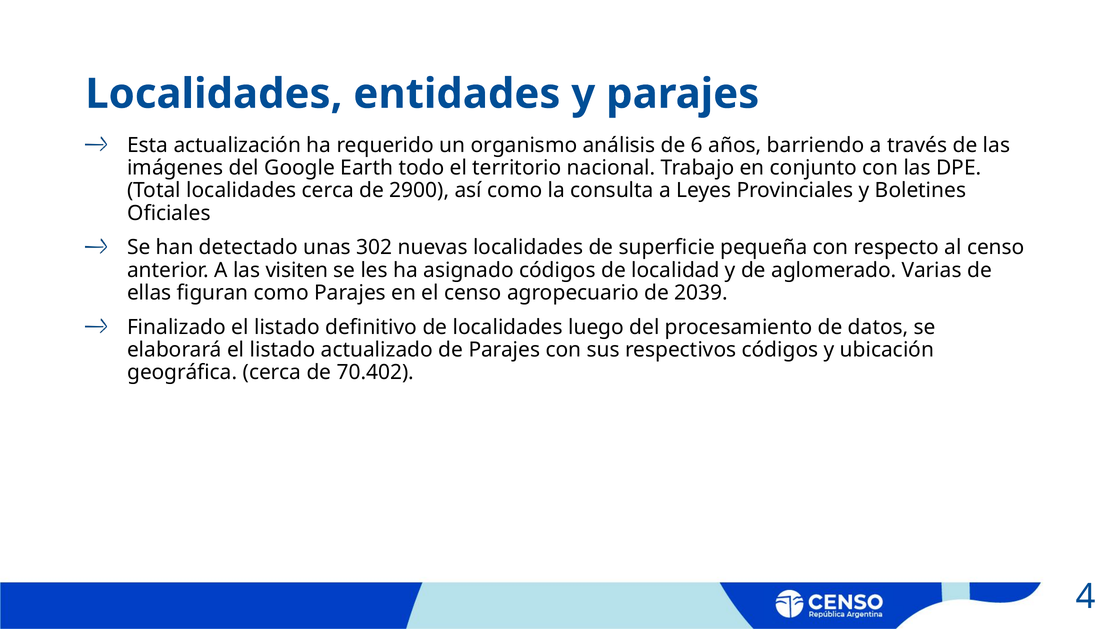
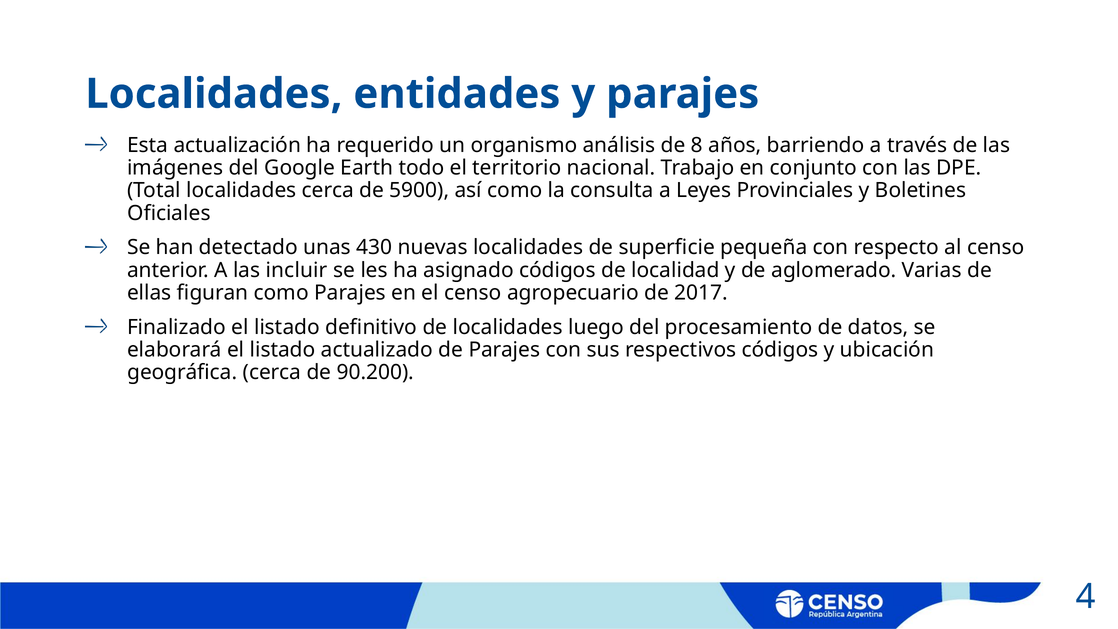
6: 6 -> 8
2900: 2900 -> 5900
302: 302 -> 430
visiten: visiten -> incluir
2039: 2039 -> 2017
70.402: 70.402 -> 90.200
